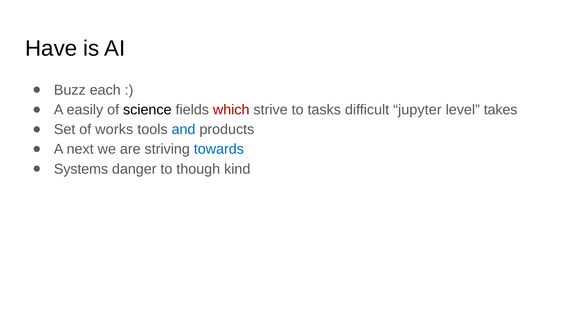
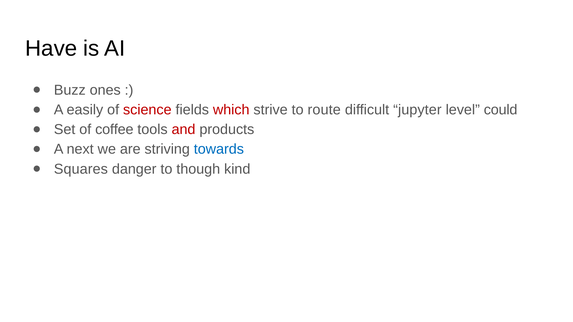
each: each -> ones
science colour: black -> red
tasks: tasks -> route
takes: takes -> could
works: works -> coffee
and colour: blue -> red
Systems: Systems -> Squares
